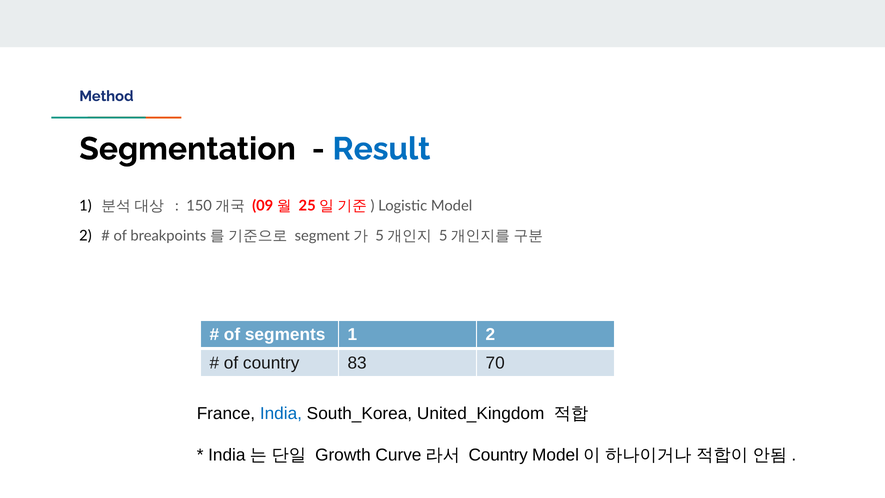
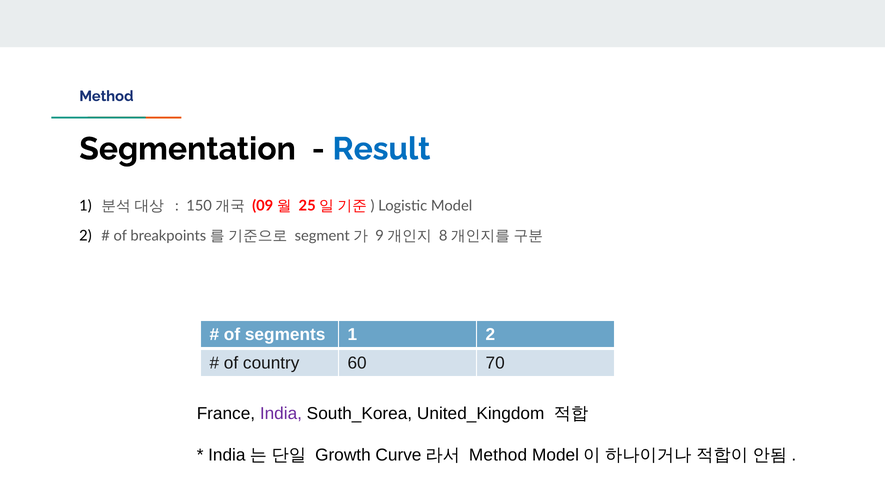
5 at (380, 236): 5 -> 9
5 at (443, 236): 5 -> 8
83: 83 -> 60
India at (281, 413) colour: blue -> purple
Country at (498, 455): Country -> Method
